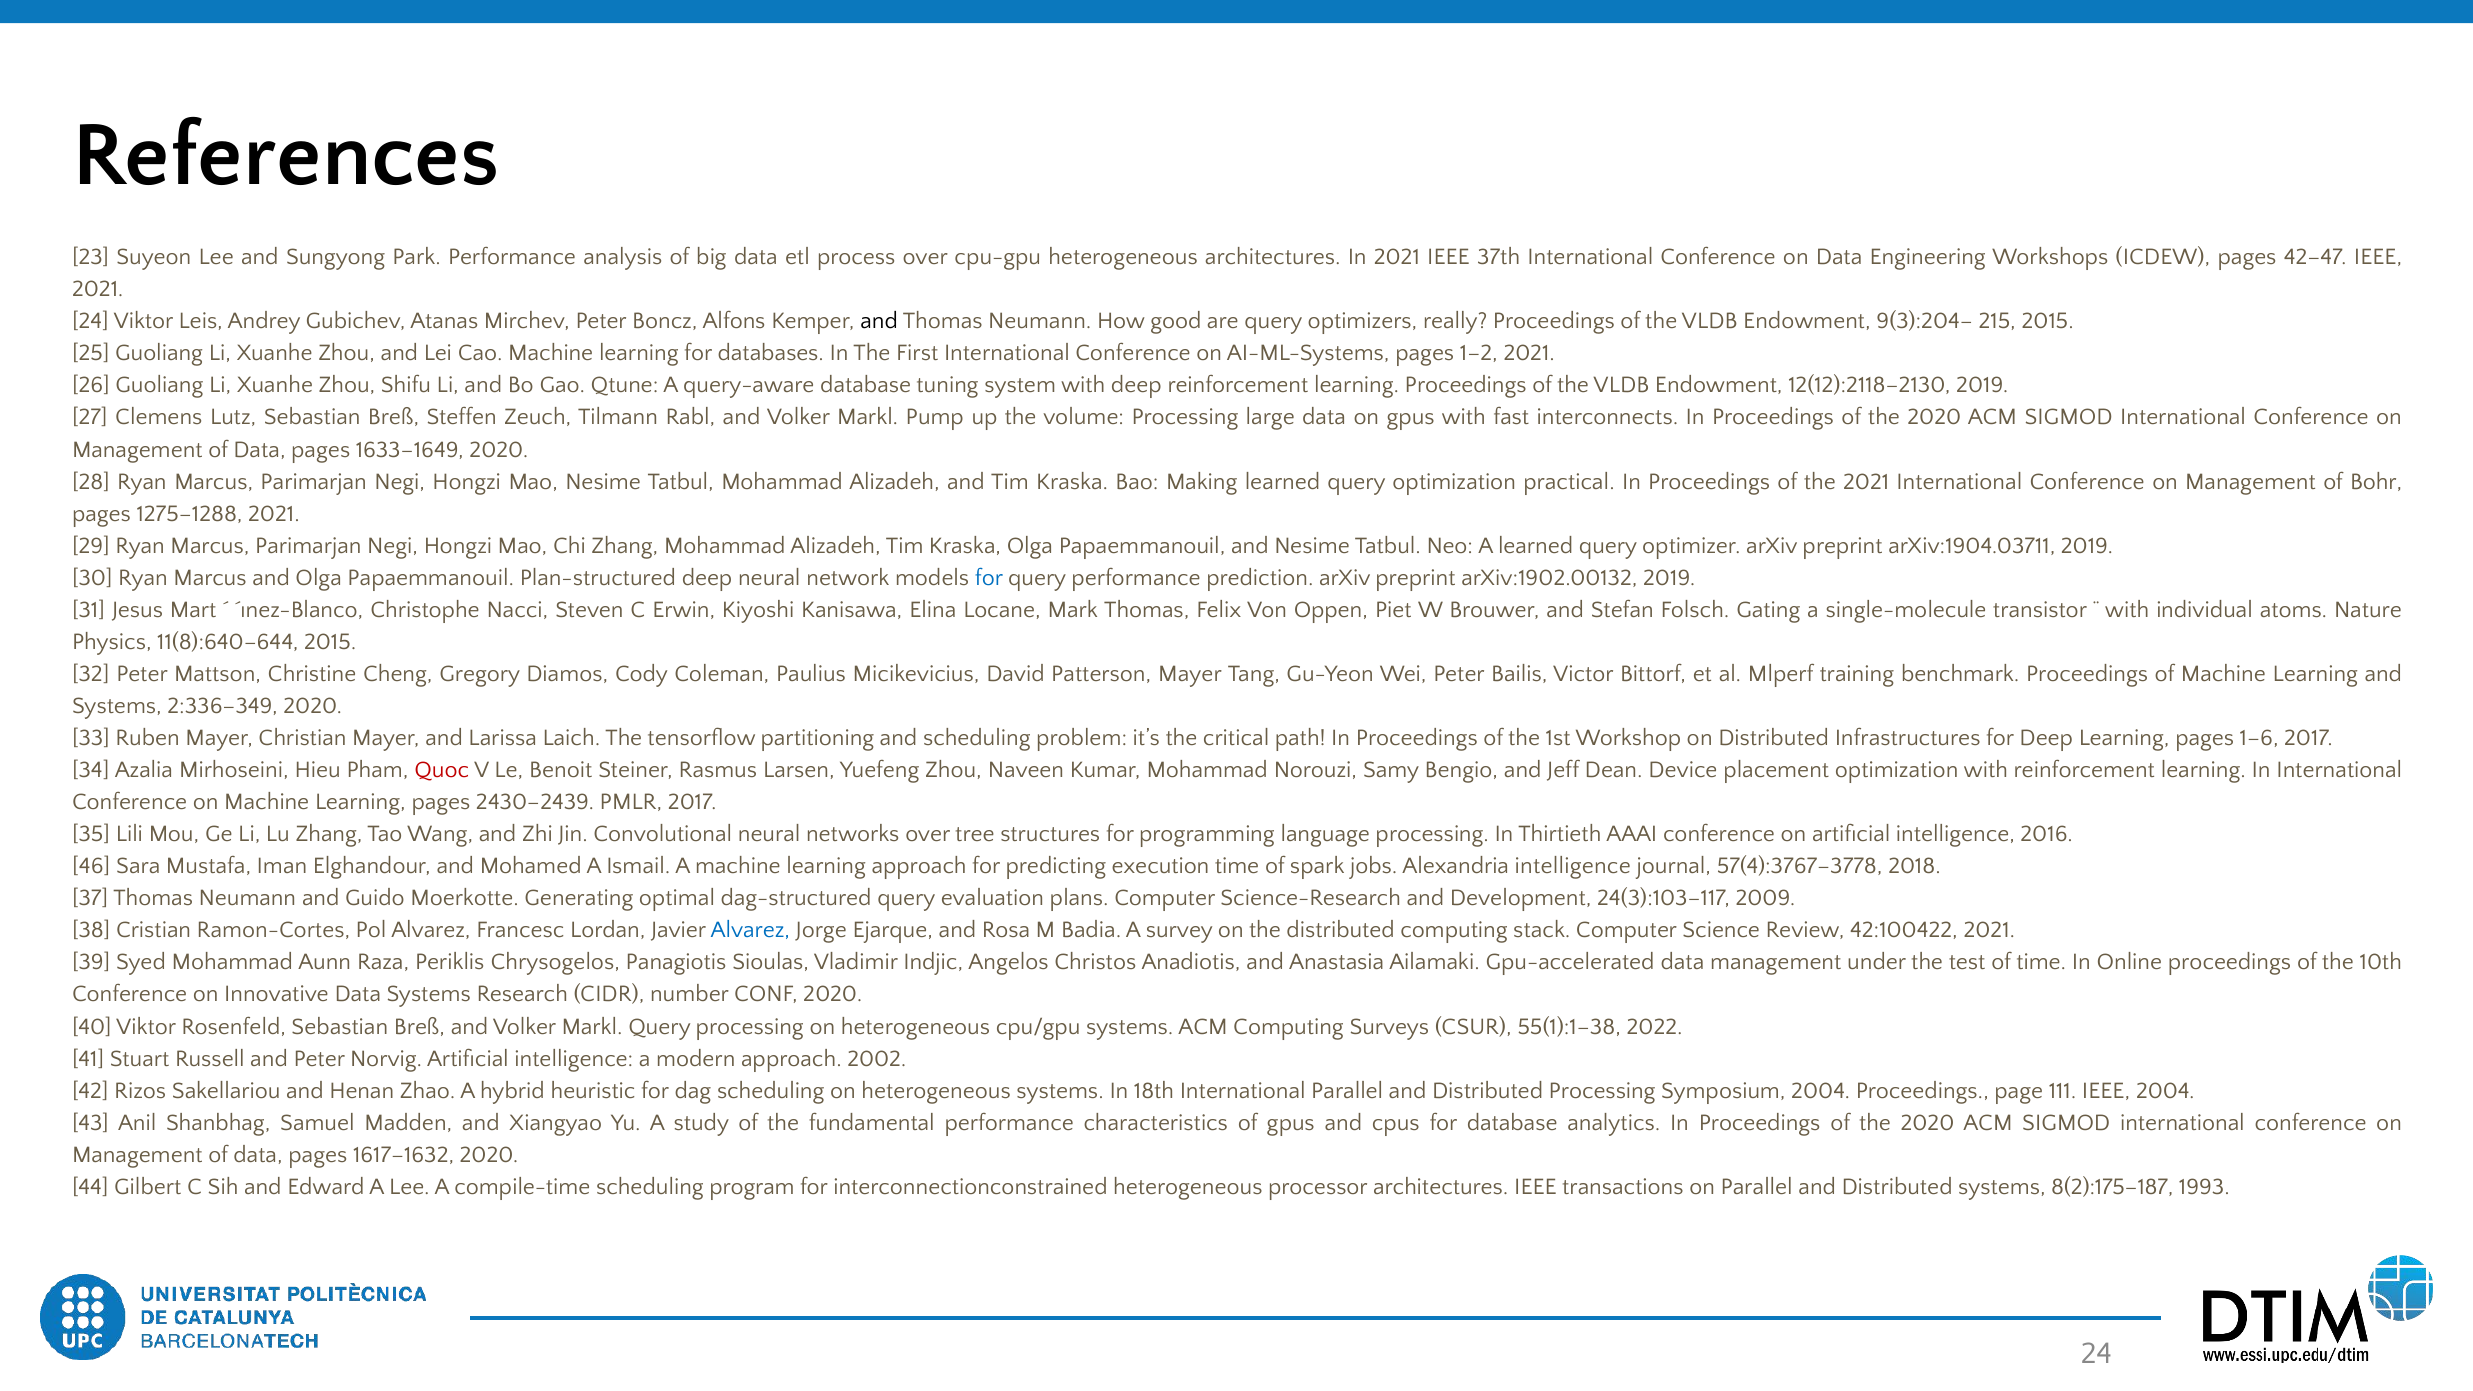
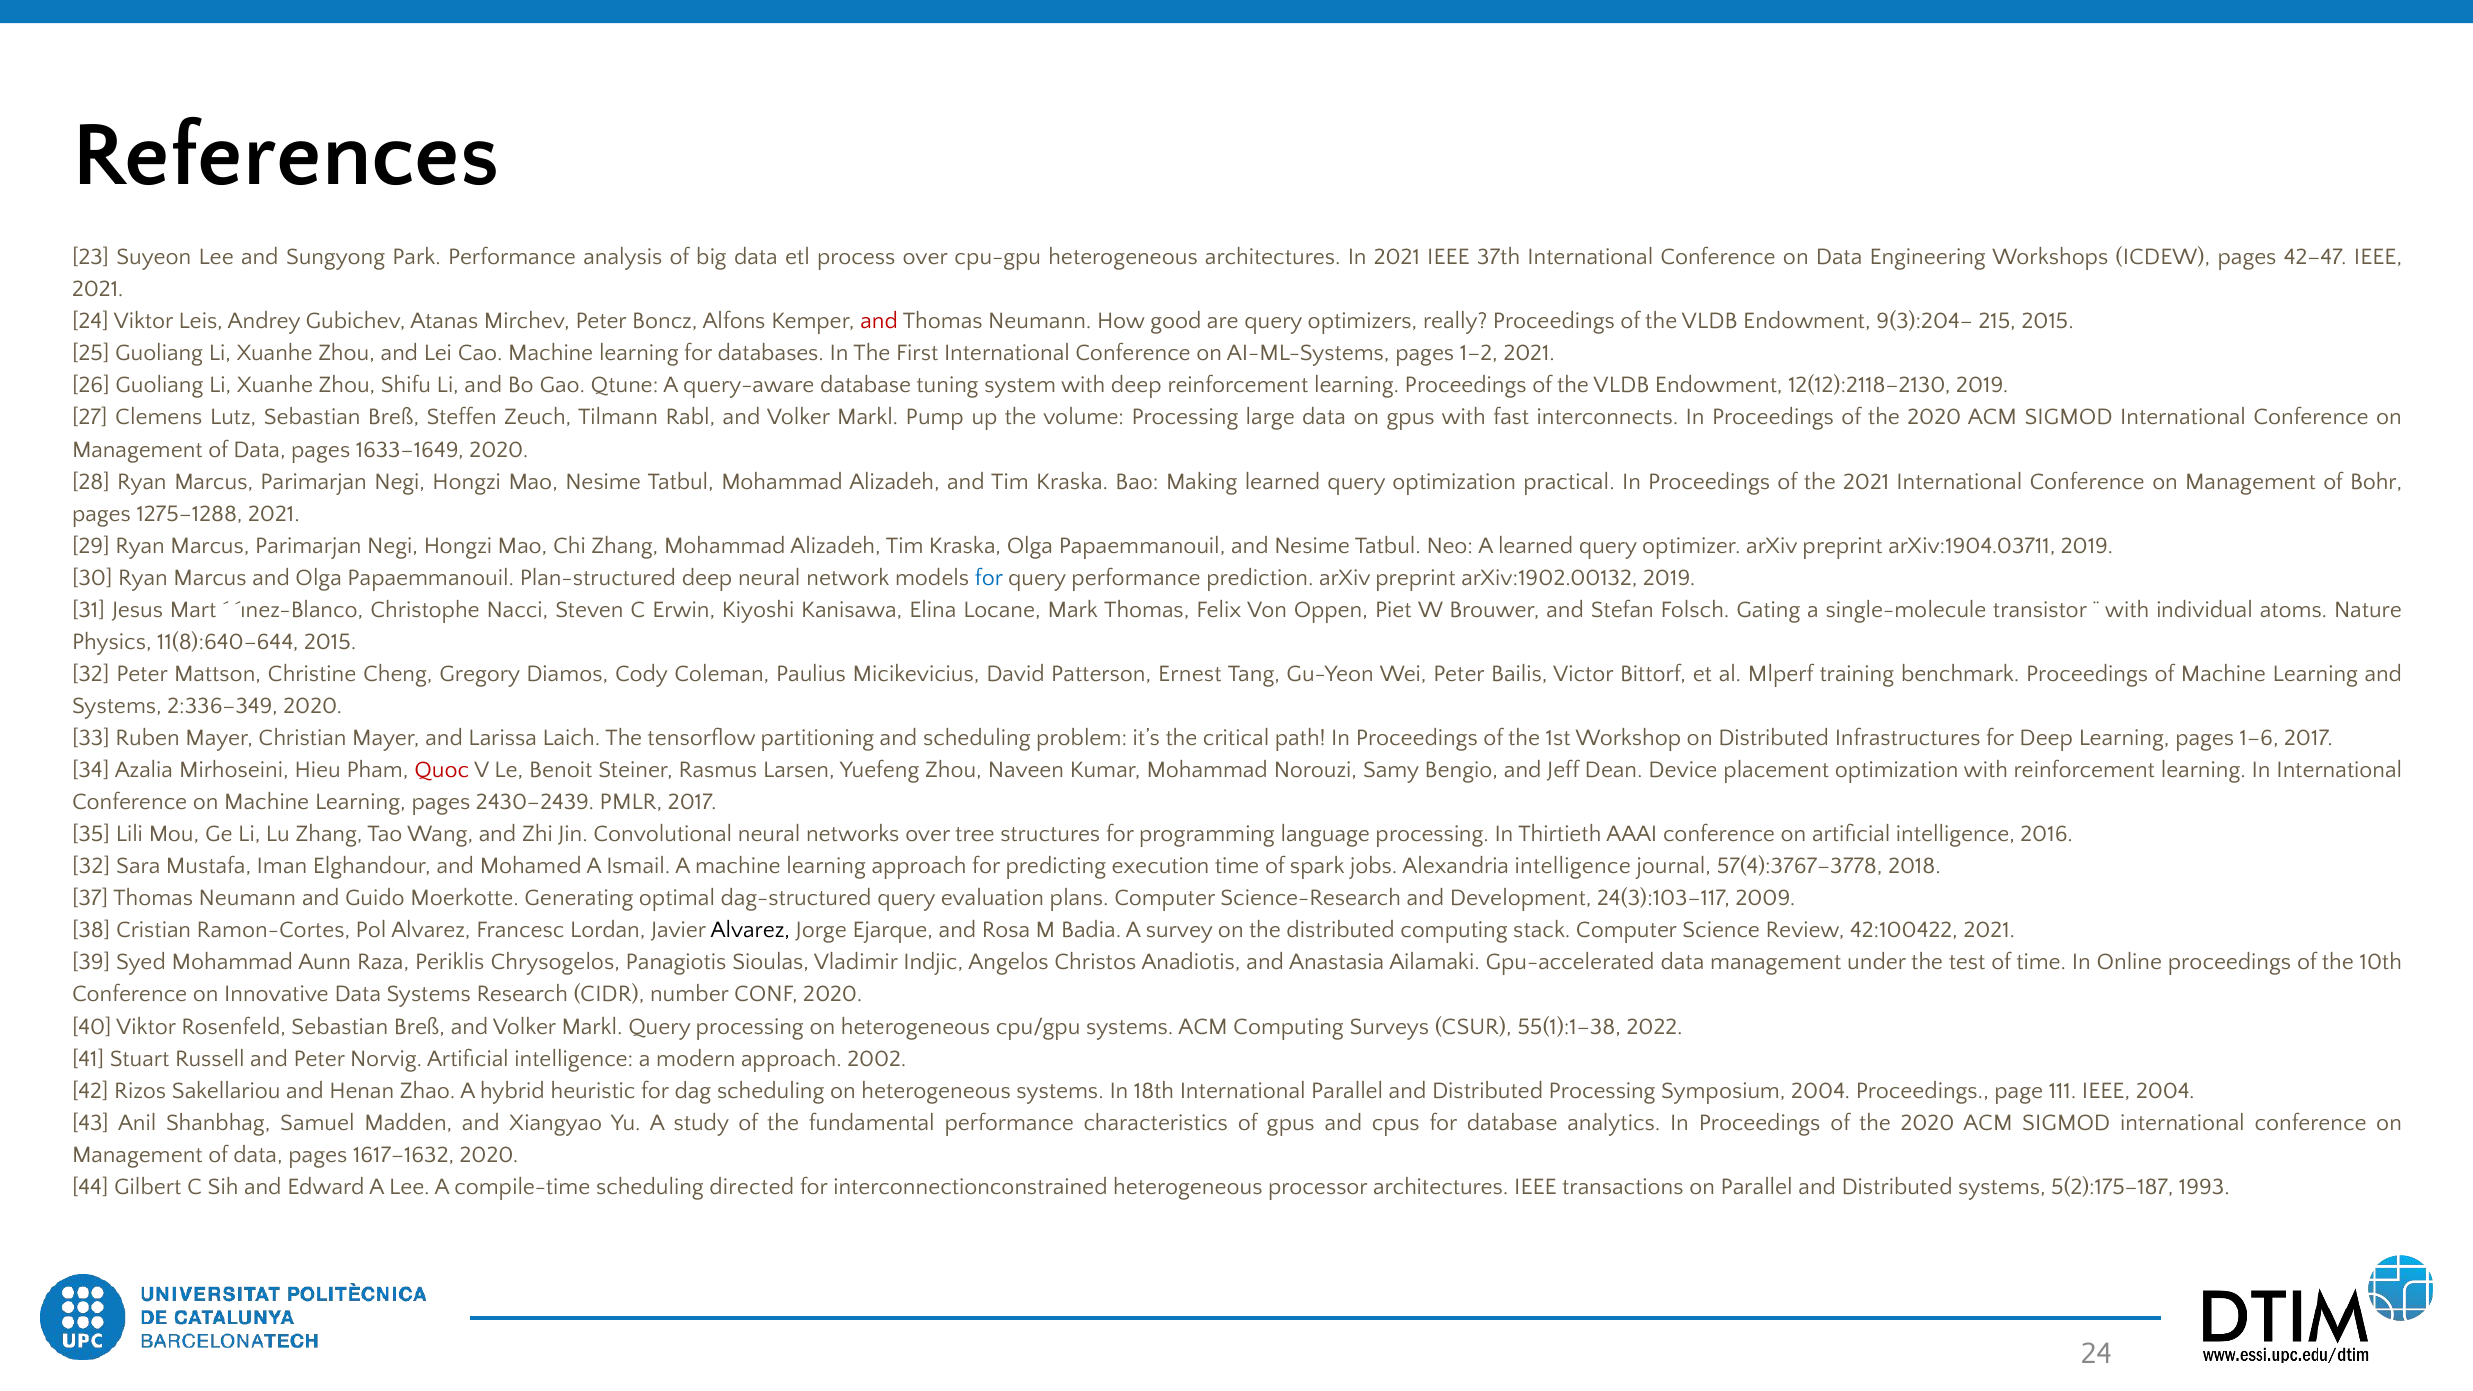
and at (879, 321) colour: black -> red
Patterson Mayer: Mayer -> Ernest
46 at (91, 866): 46 -> 32
Alvarez at (750, 930) colour: blue -> black
program: program -> directed
8(2):175–187: 8(2):175–187 -> 5(2):175–187
